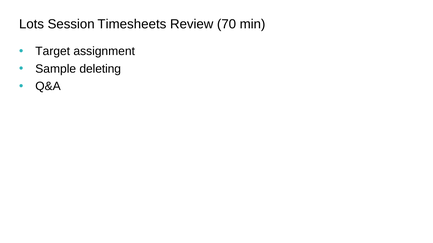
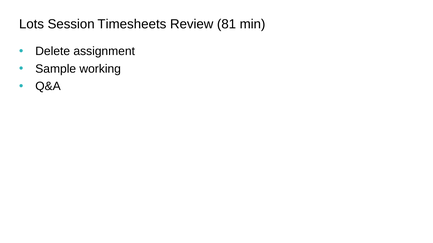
70: 70 -> 81
Target: Target -> Delete
deleting: deleting -> working
